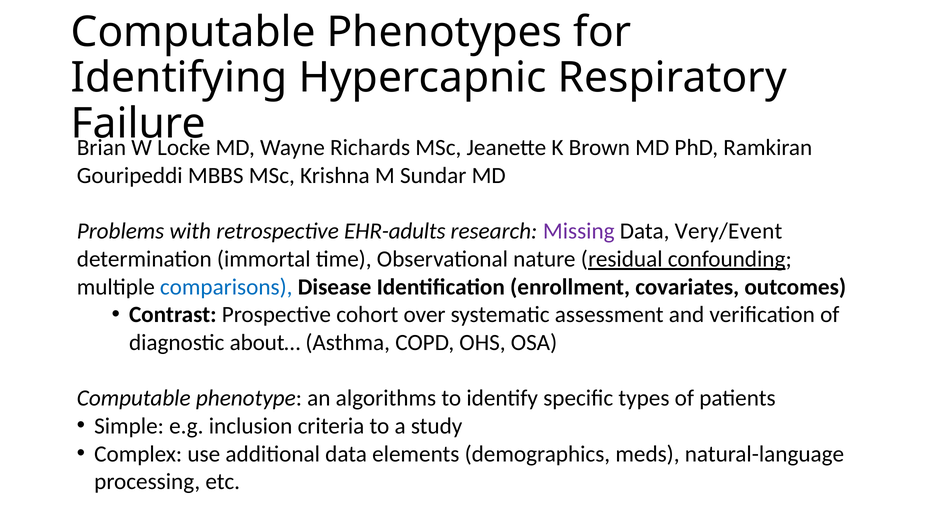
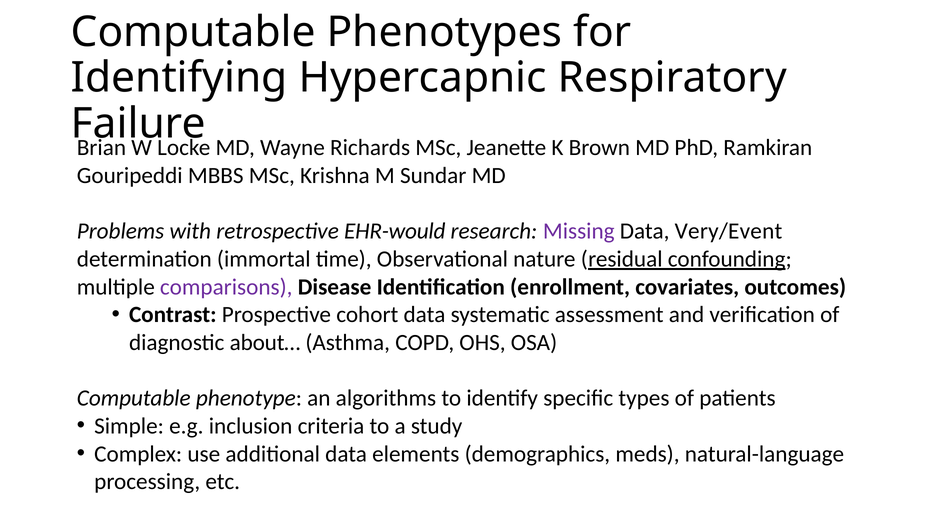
EHR-adults: EHR-adults -> EHR-would
comparisons colour: blue -> purple
cohort over: over -> data
